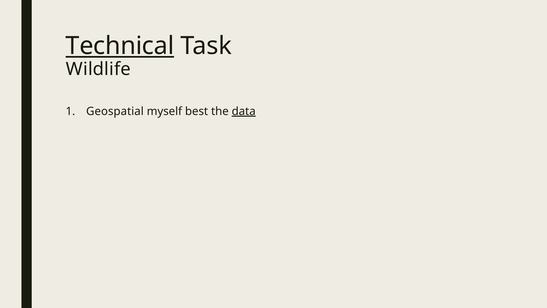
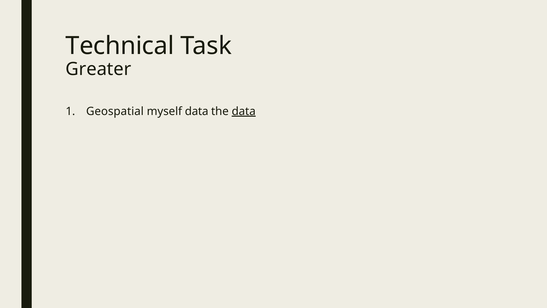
Technical underline: present -> none
Wildlife: Wildlife -> Greater
myself best: best -> data
